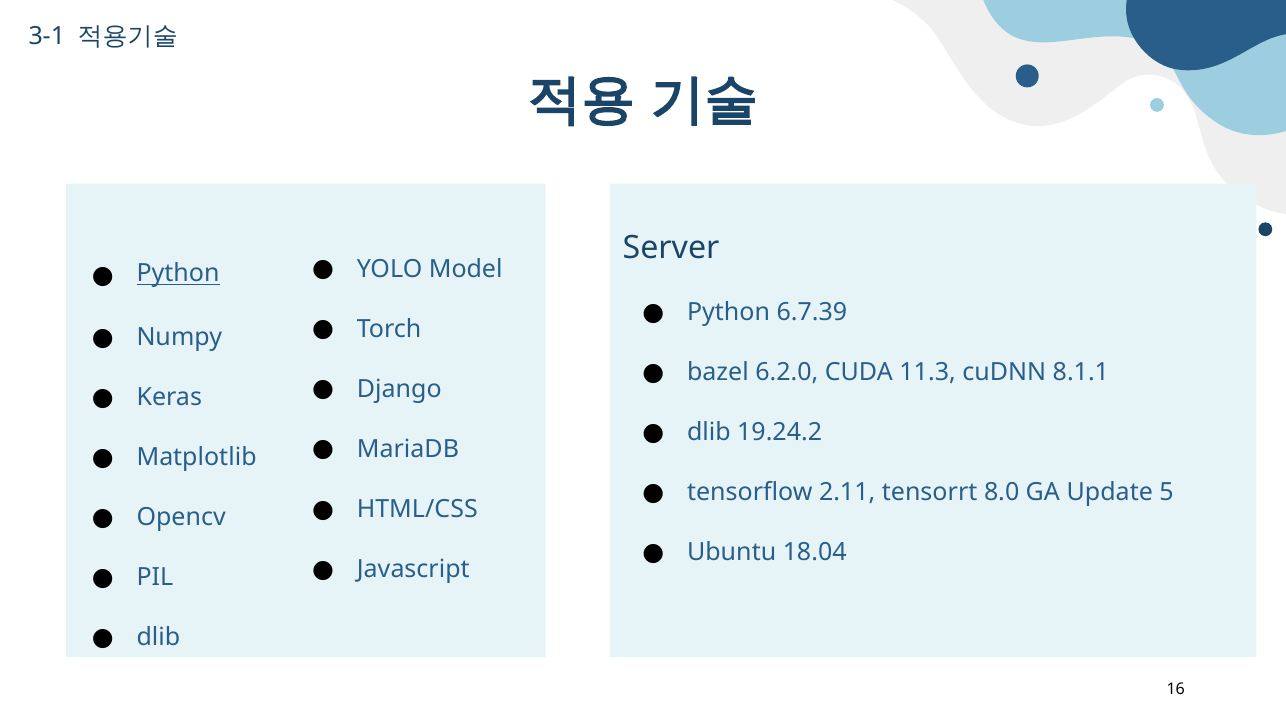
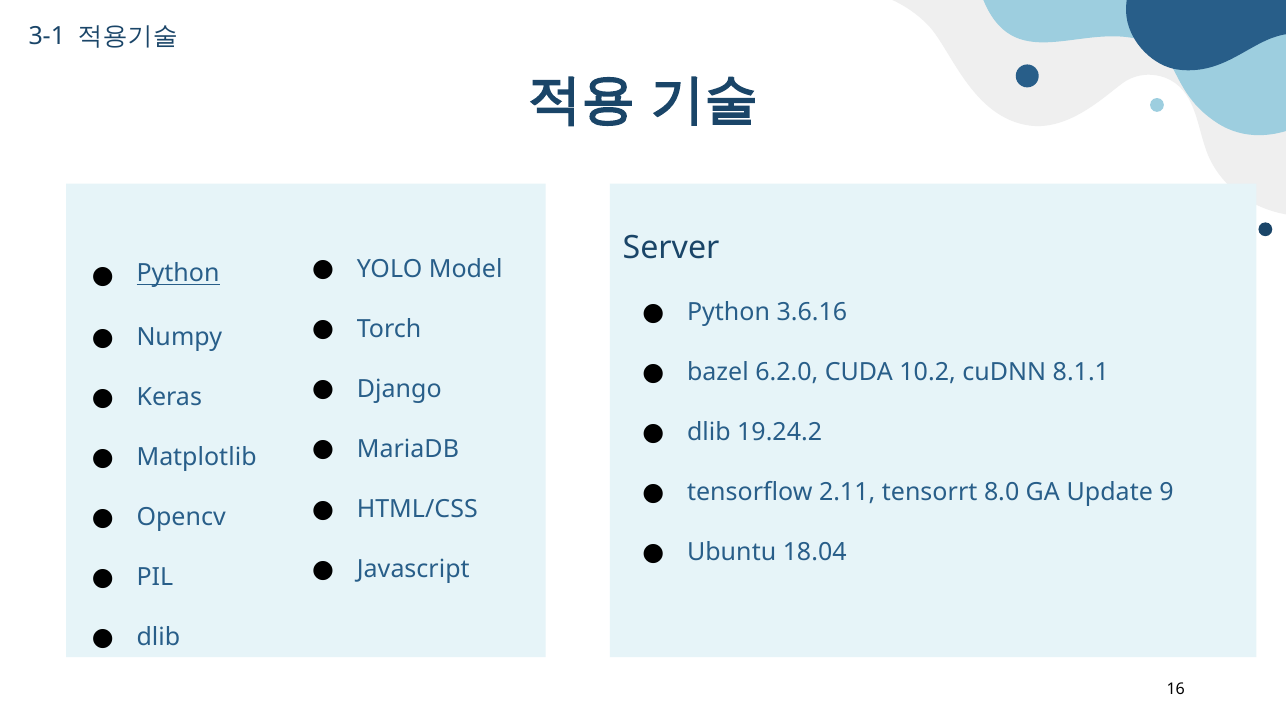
6.7.39: 6.7.39 -> 3.6.16
11.3: 11.3 -> 10.2
5: 5 -> 9
